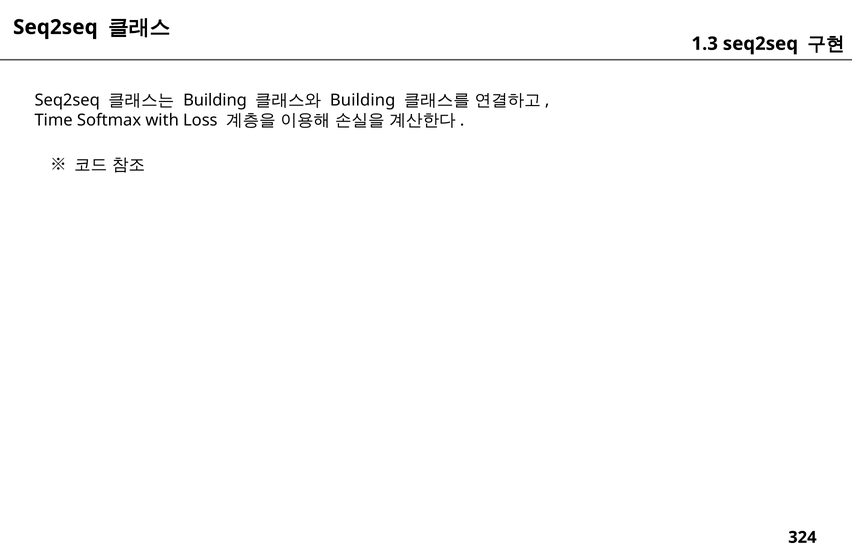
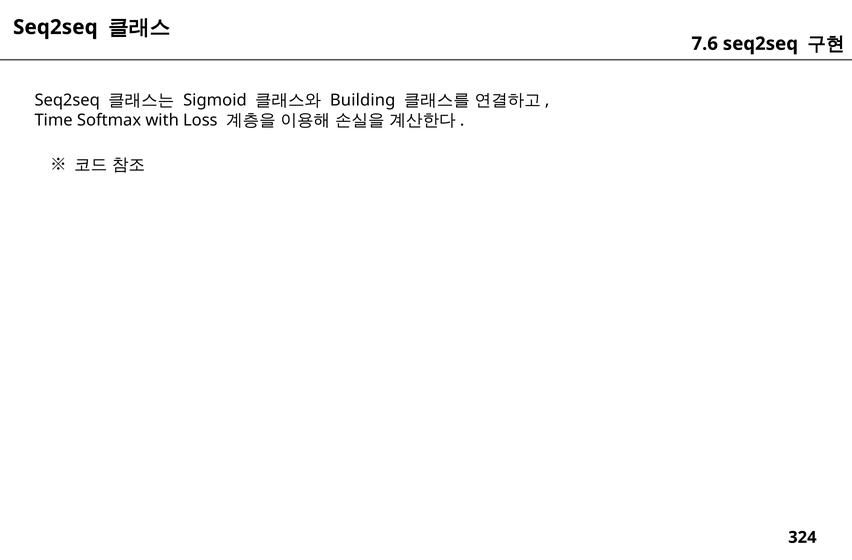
1.3: 1.3 -> 7.6
Building at (215, 100): Building -> Sigmoid
